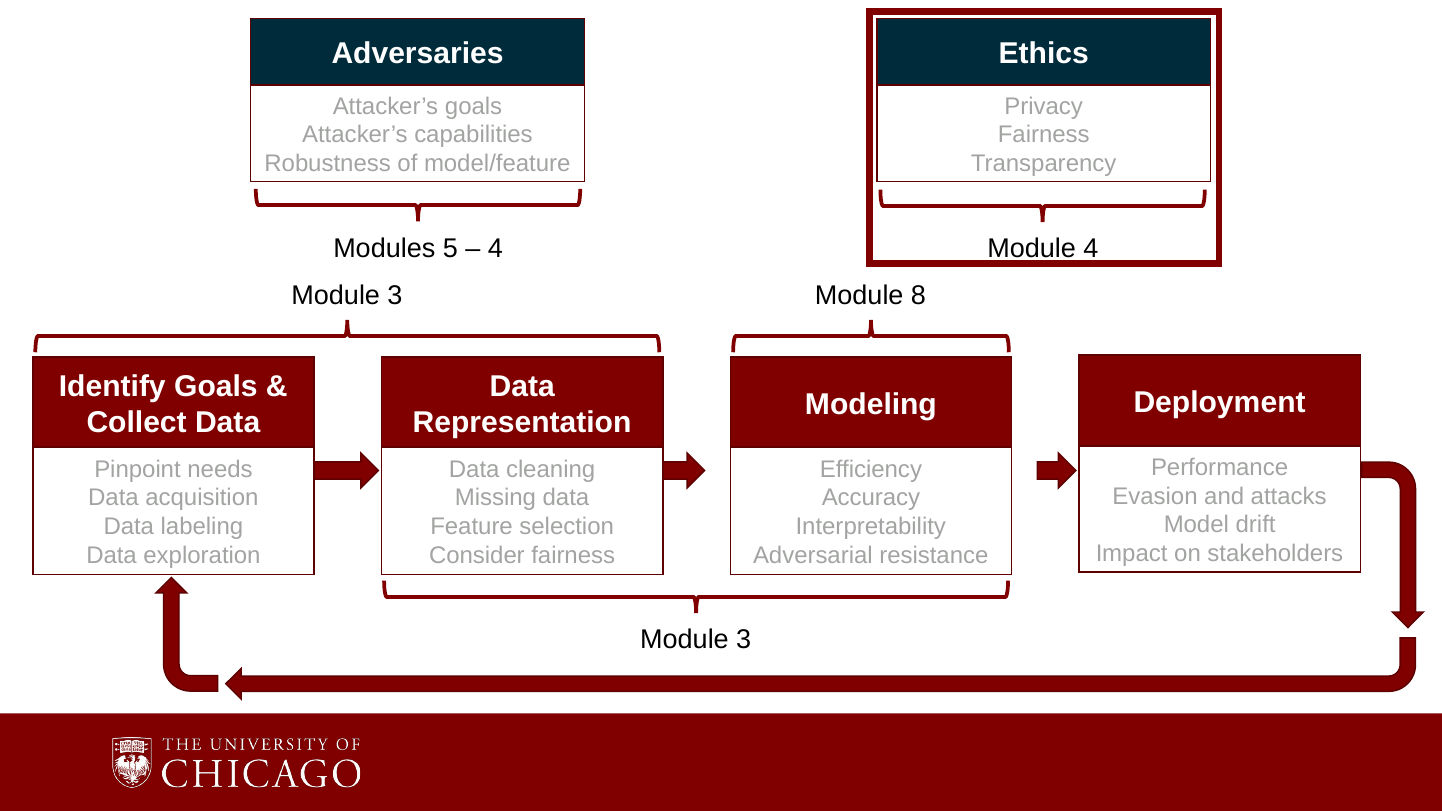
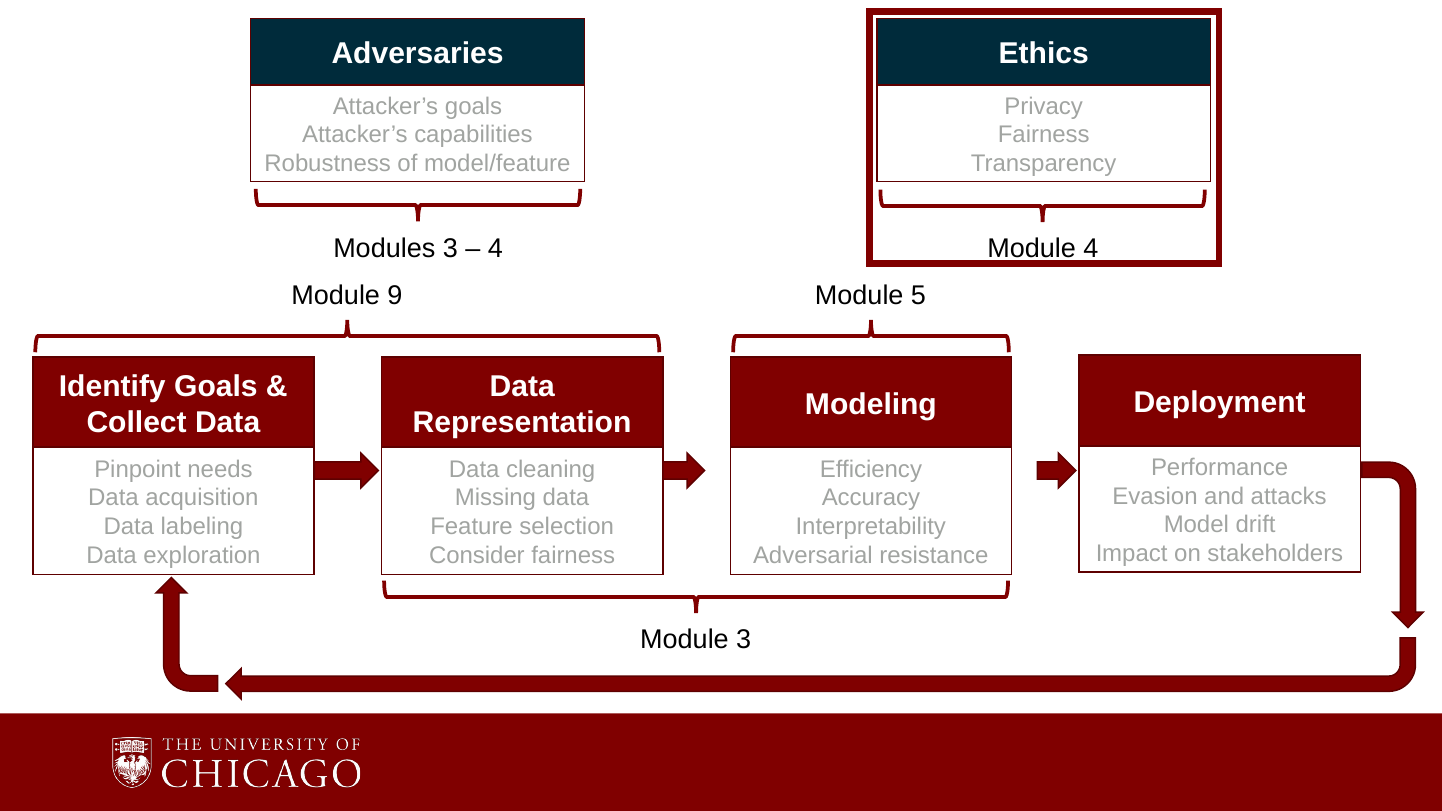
Modules 5: 5 -> 3
3 at (395, 296): 3 -> 9
8: 8 -> 5
